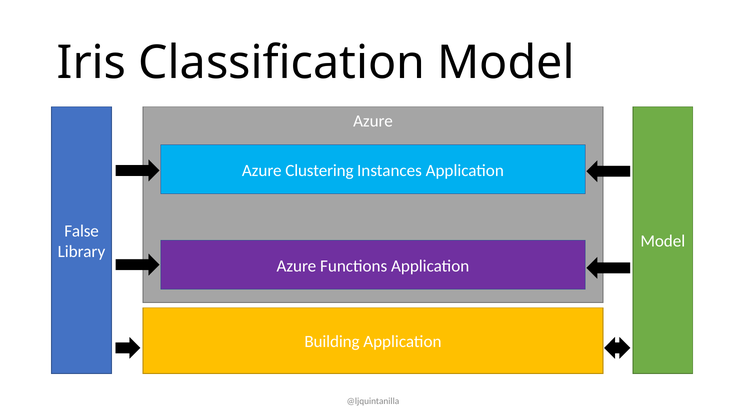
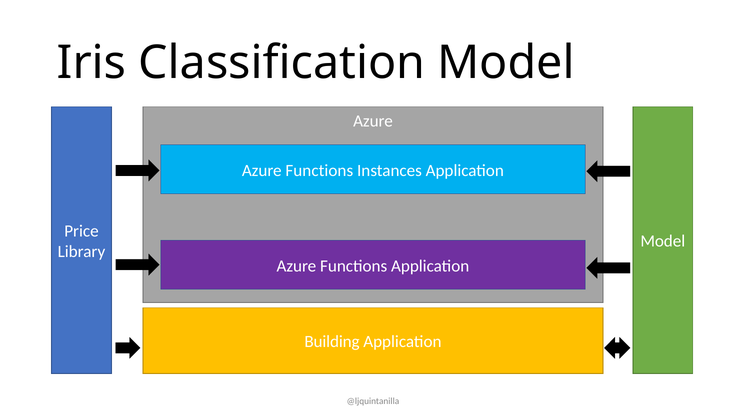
Clustering at (319, 170): Clustering -> Functions
False: False -> Price
